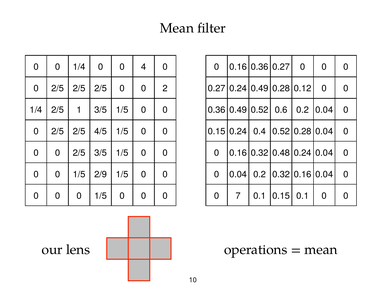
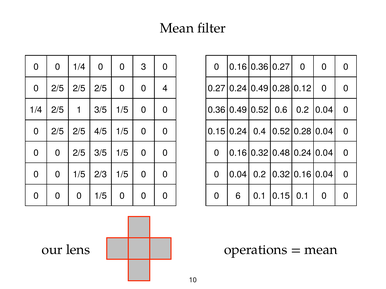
4: 4 -> 3
2: 2 -> 4
2/9: 2/9 -> 2/3
7: 7 -> 6
